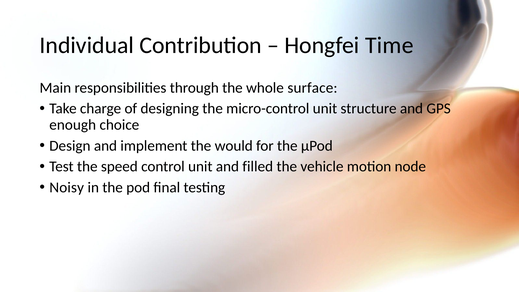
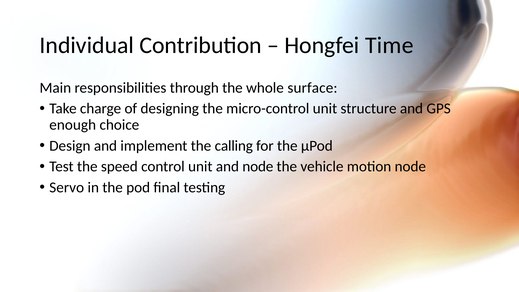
would: would -> calling
and filled: filled -> node
Noisy: Noisy -> Servo
